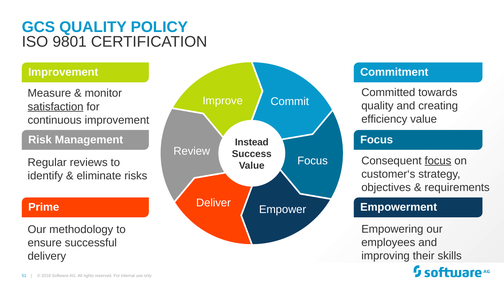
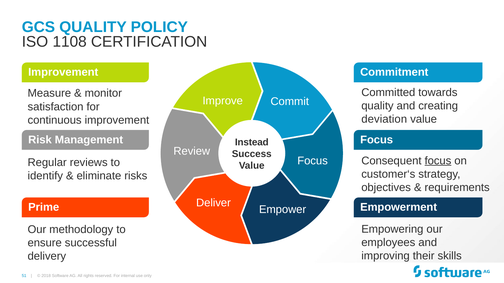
9801: 9801 -> 1108
satisfaction underline: present -> none
efficiency: efficiency -> deviation
